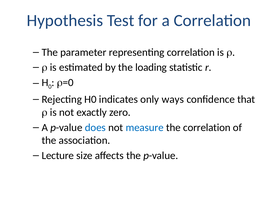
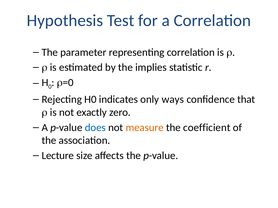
loading: loading -> implies
measure colour: blue -> orange
the correlation: correlation -> coefficient
